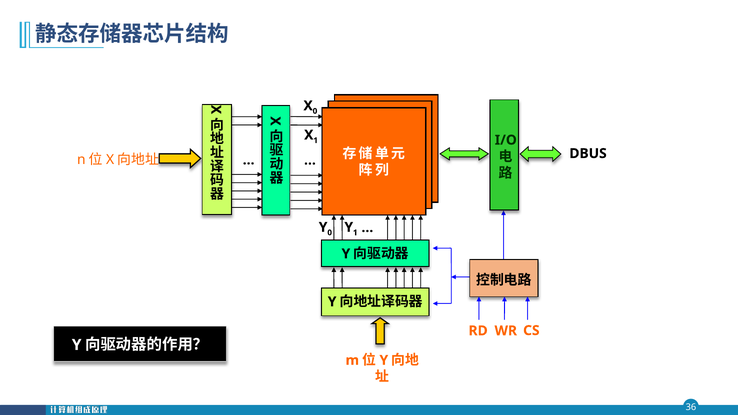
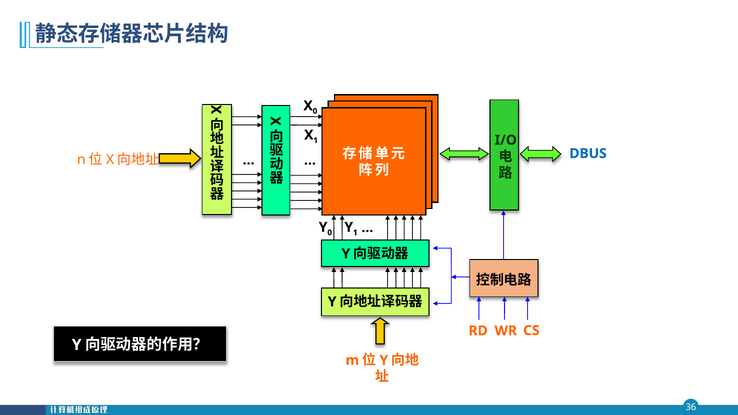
DBUS colour: black -> blue
